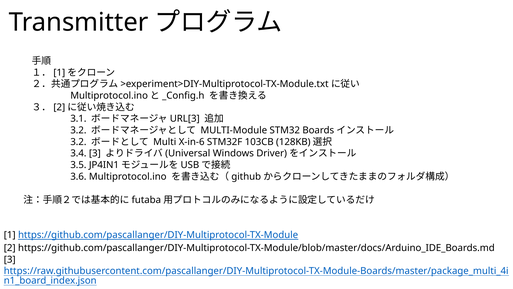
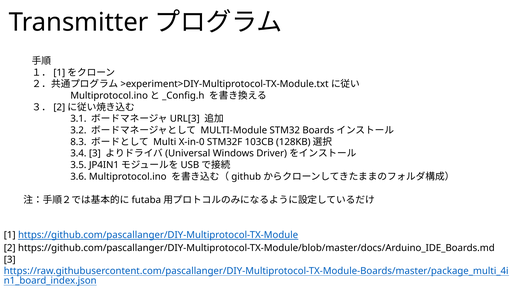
3.2 at (78, 142): 3.2 -> 8.3
X-in-6: X-in-6 -> X-in-0
